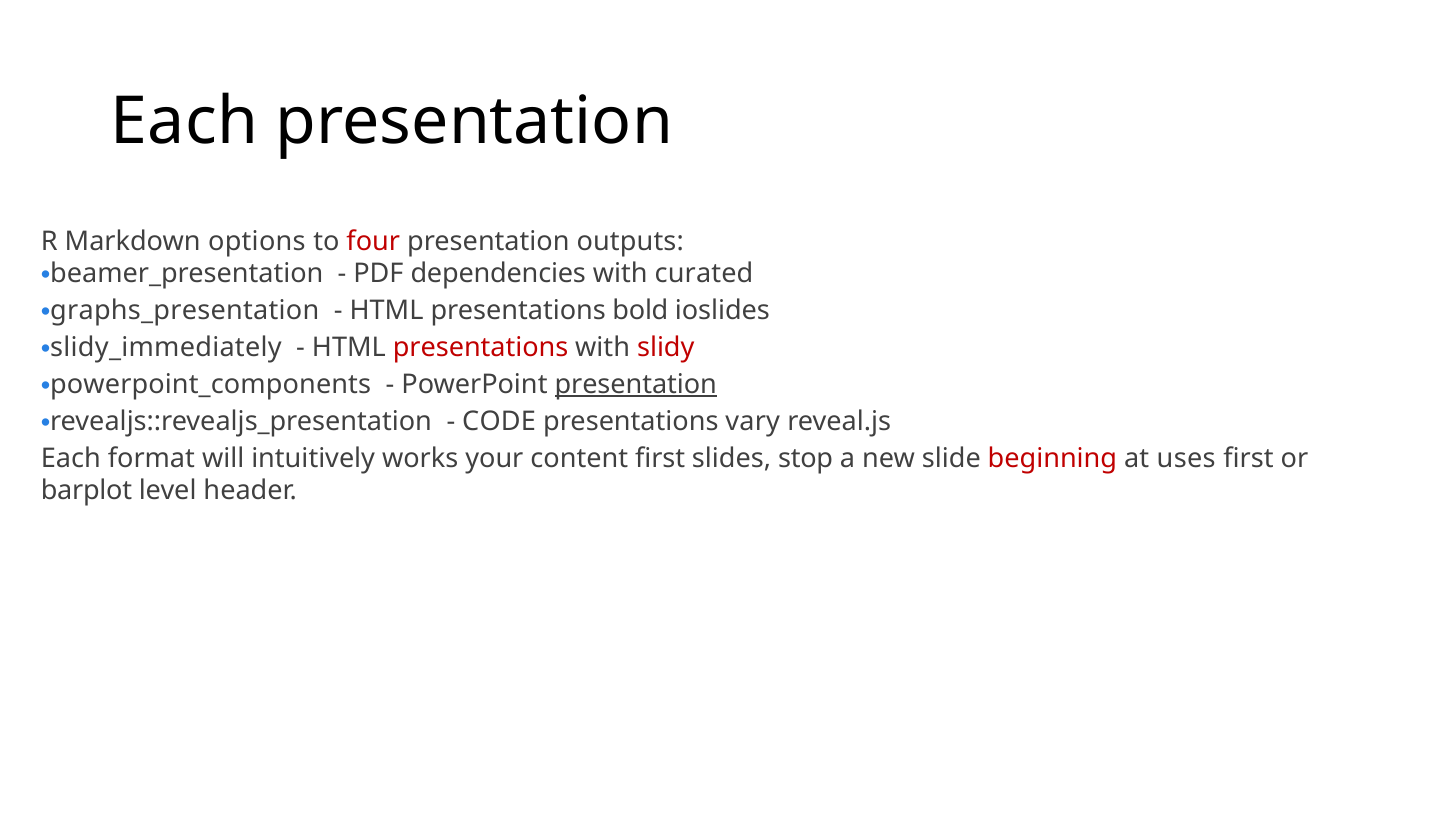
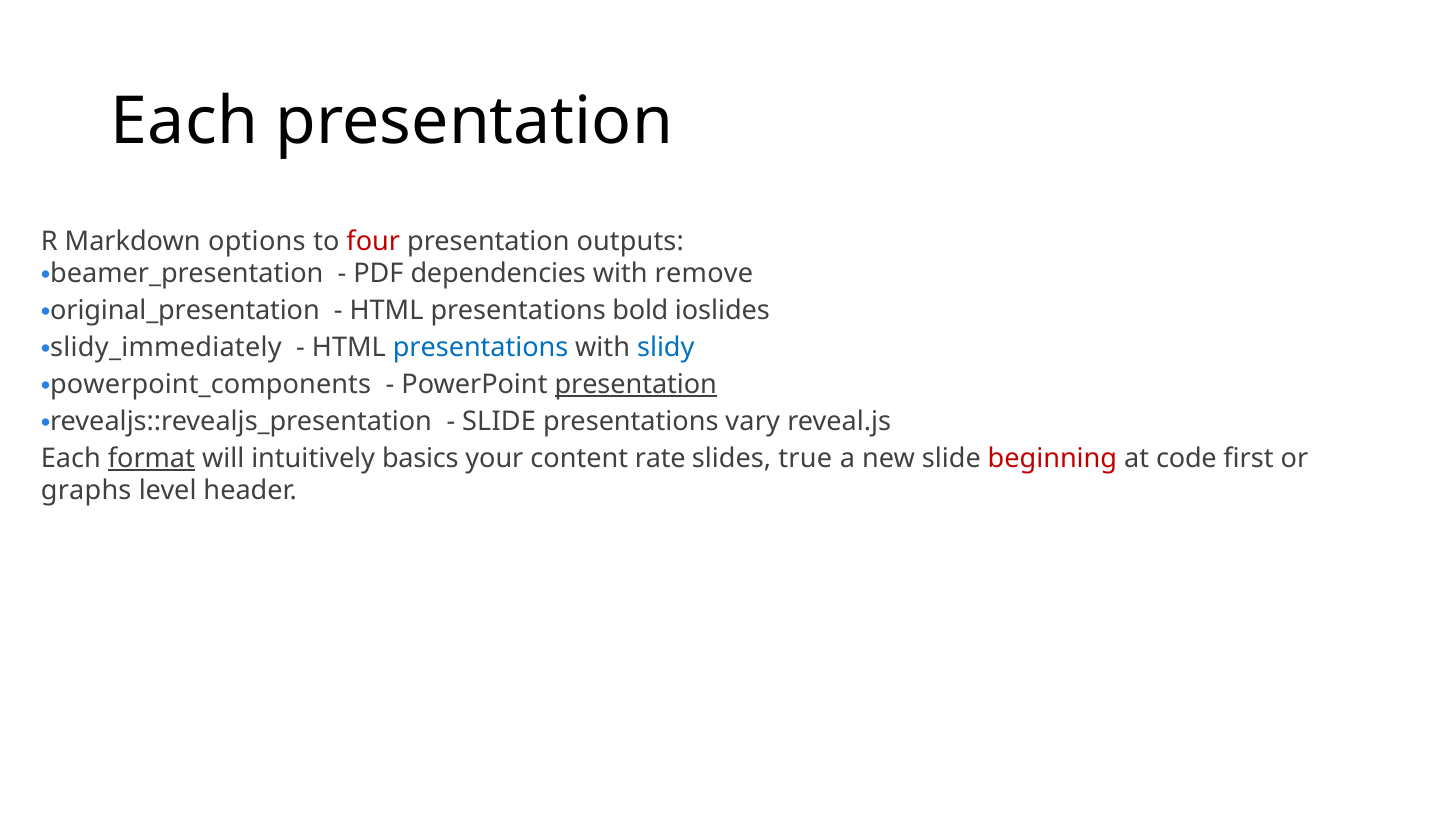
curated: curated -> remove
graphs_presentation: graphs_presentation -> original_presentation
presentations at (481, 348) colour: red -> blue
slidy colour: red -> blue
CODE at (499, 421): CODE -> SLIDE
format underline: none -> present
works: works -> basics
content first: first -> rate
stop: stop -> true
uses: uses -> code
barplot: barplot -> graphs
